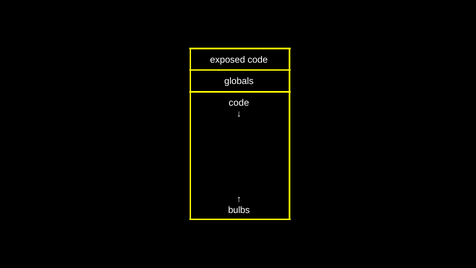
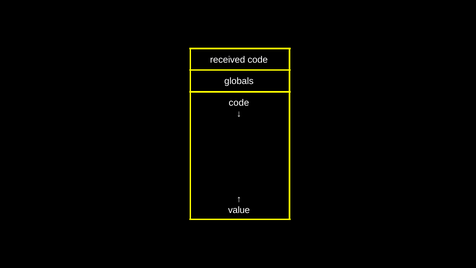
exposed: exposed -> received
bulbs: bulbs -> value
